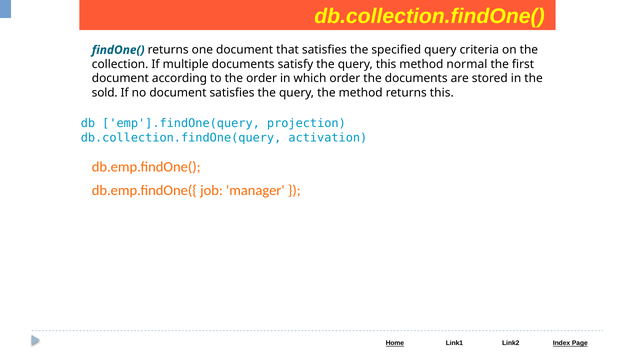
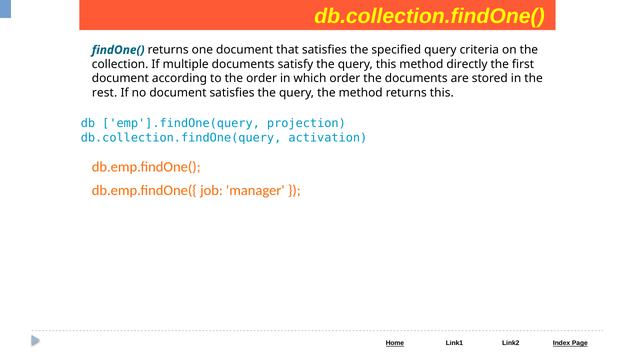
normal: normal -> directly
sold: sold -> rest
